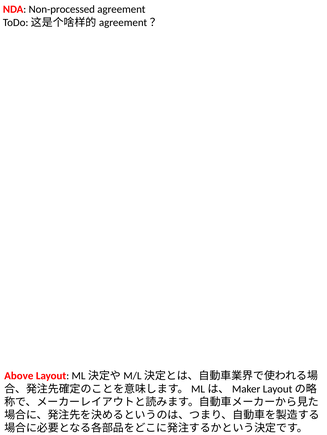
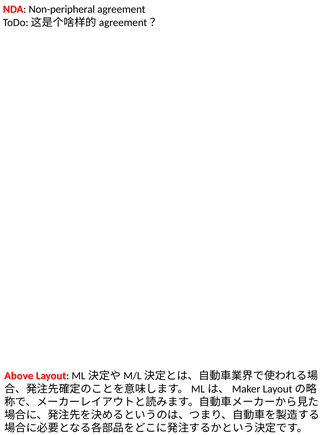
Non-processed: Non-processed -> Non-peripheral
